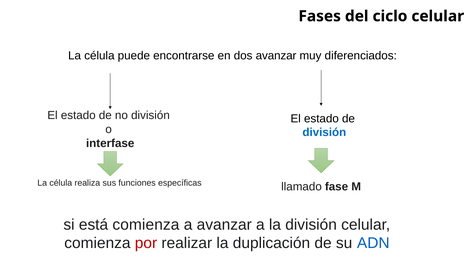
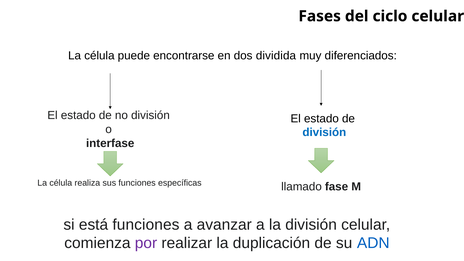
dos avanzar: avanzar -> dividida
está comienza: comienza -> funciones
por colour: red -> purple
